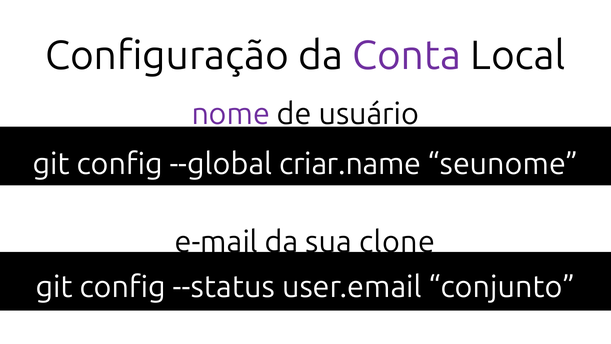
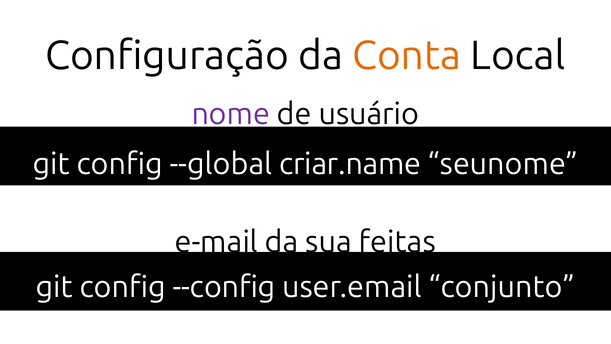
Conta colour: purple -> orange
clone: clone -> feitas
--status: --status -> --config
